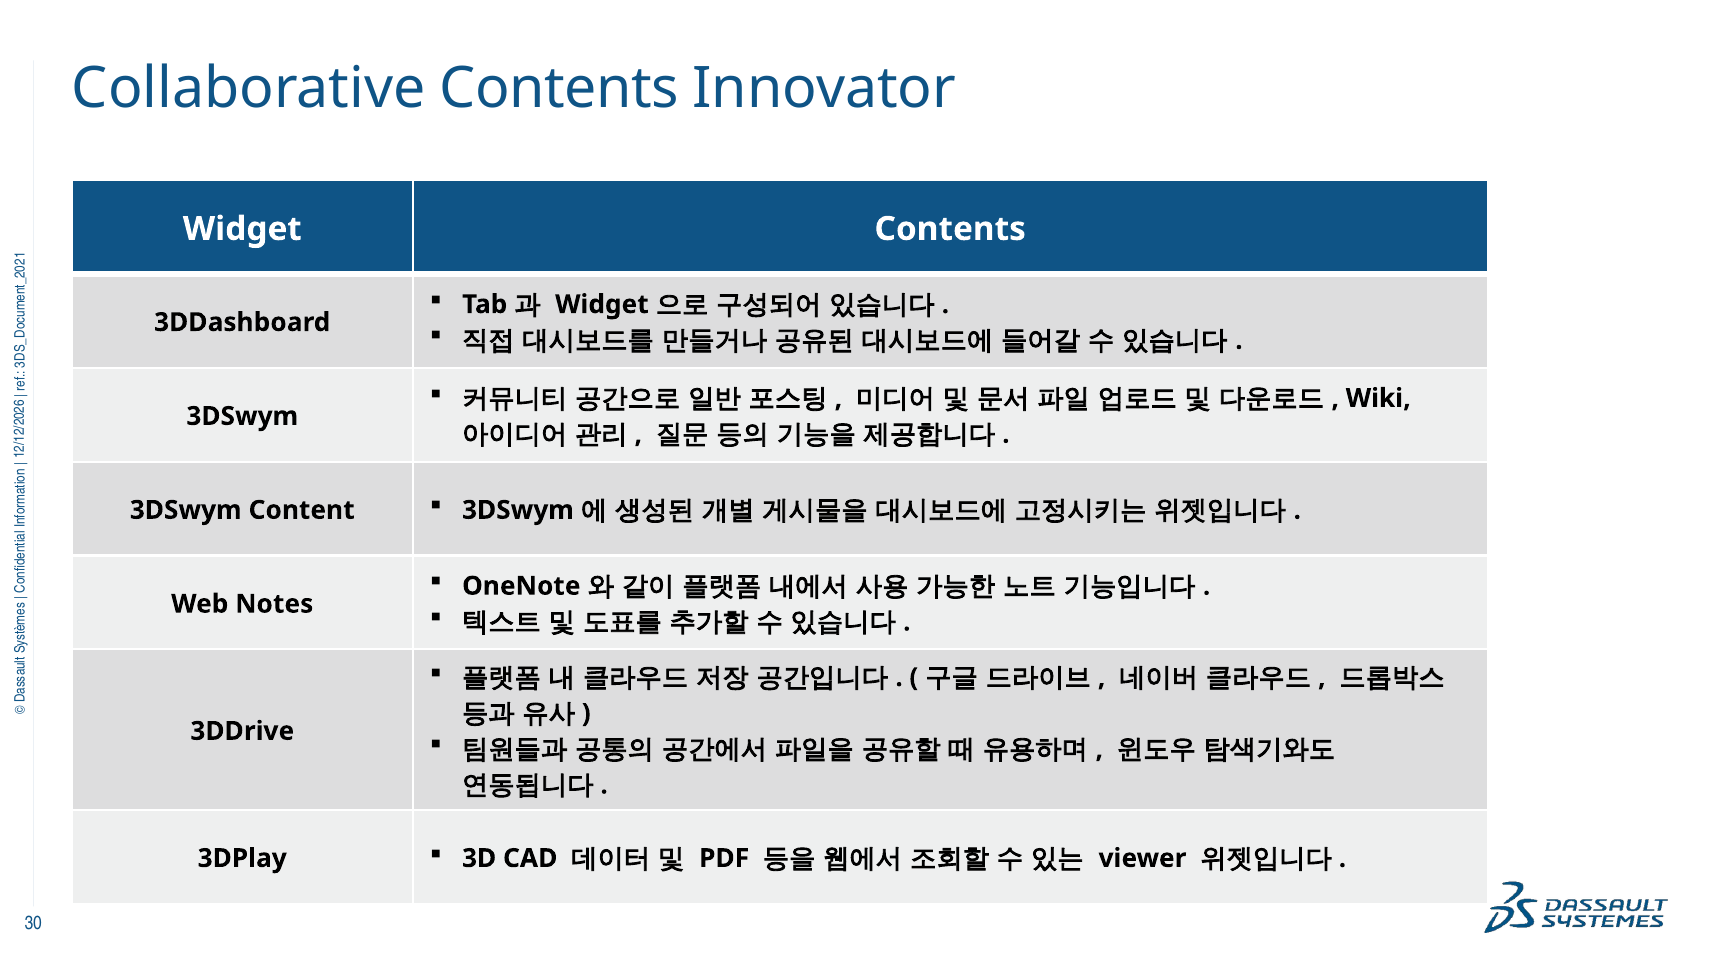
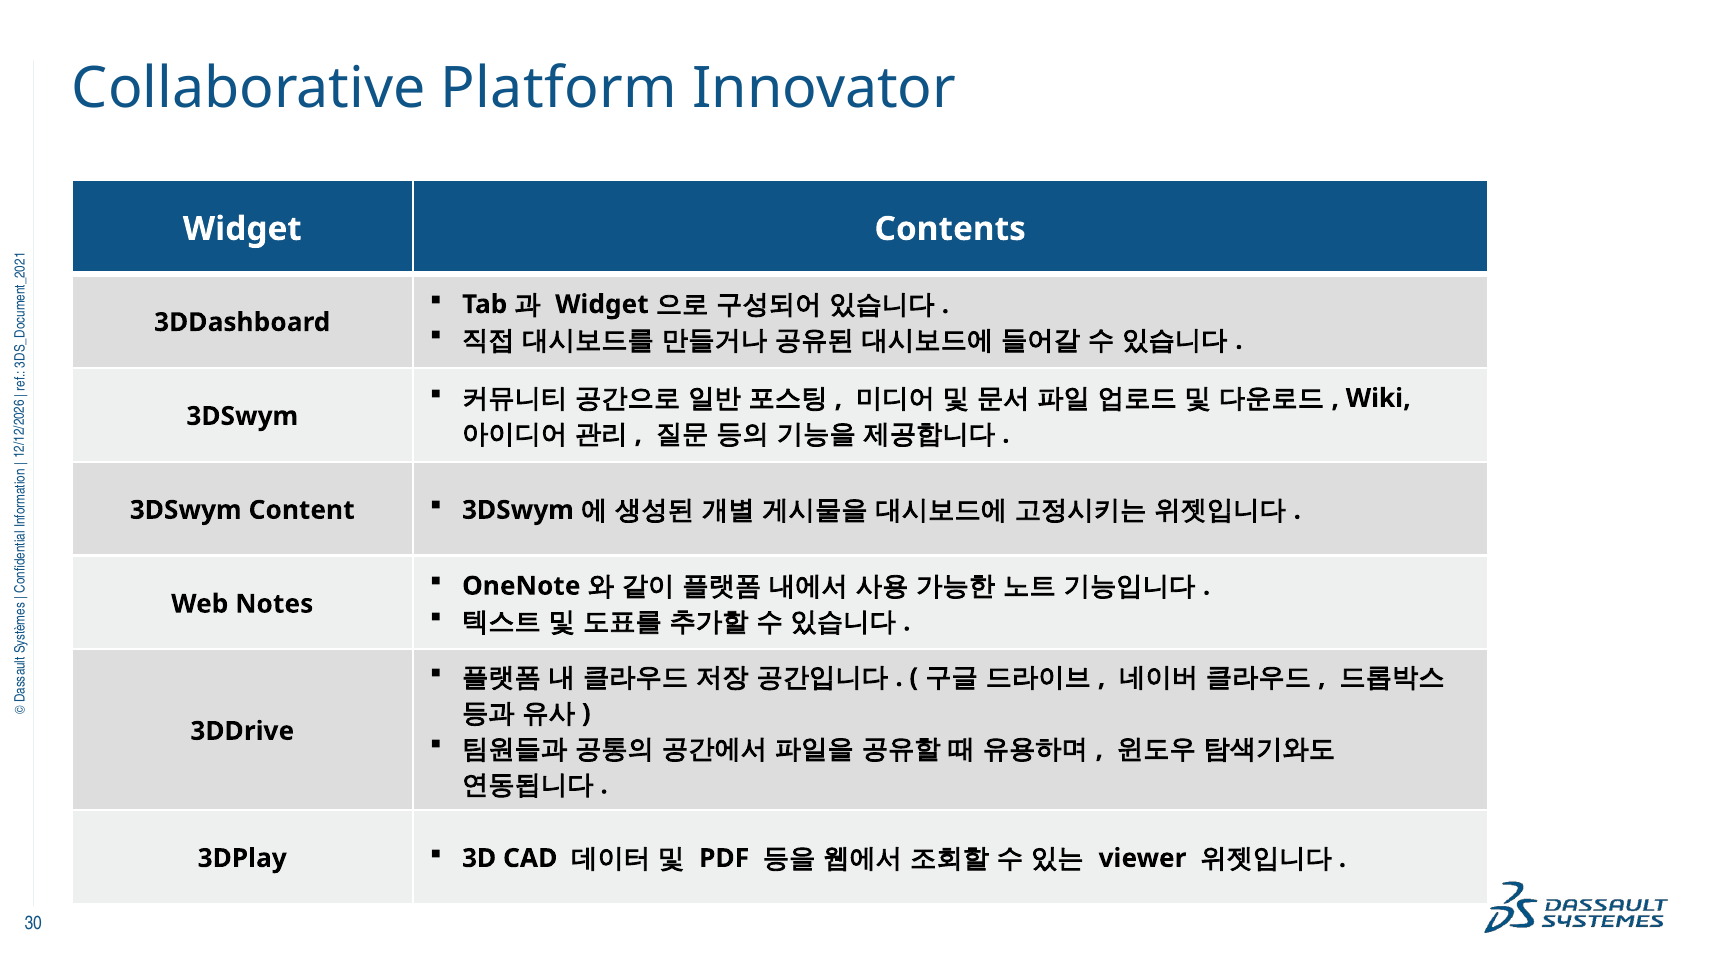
Collaborative Contents: Contents -> Platform
